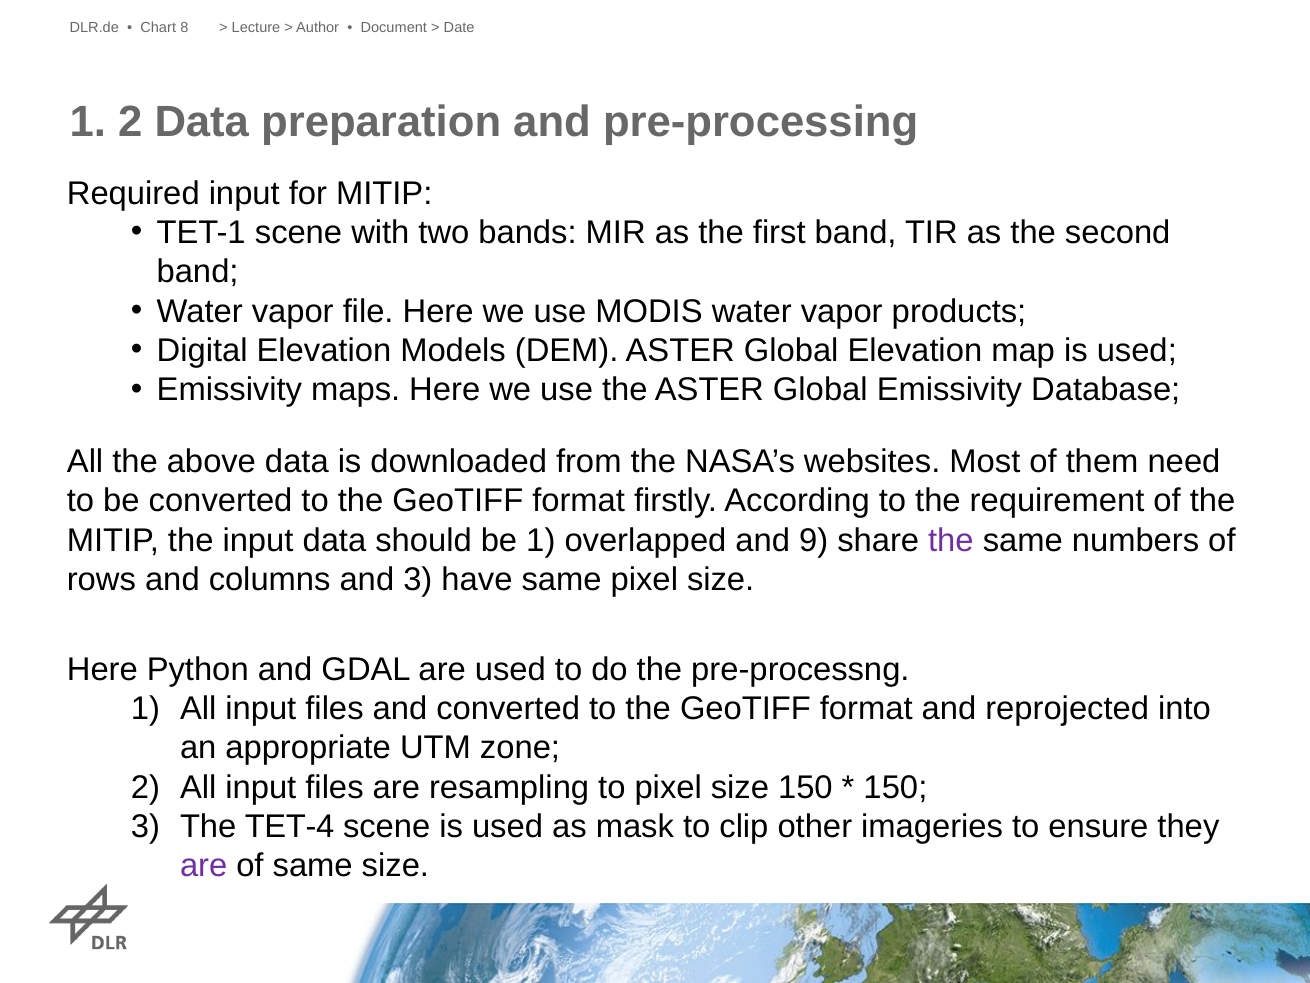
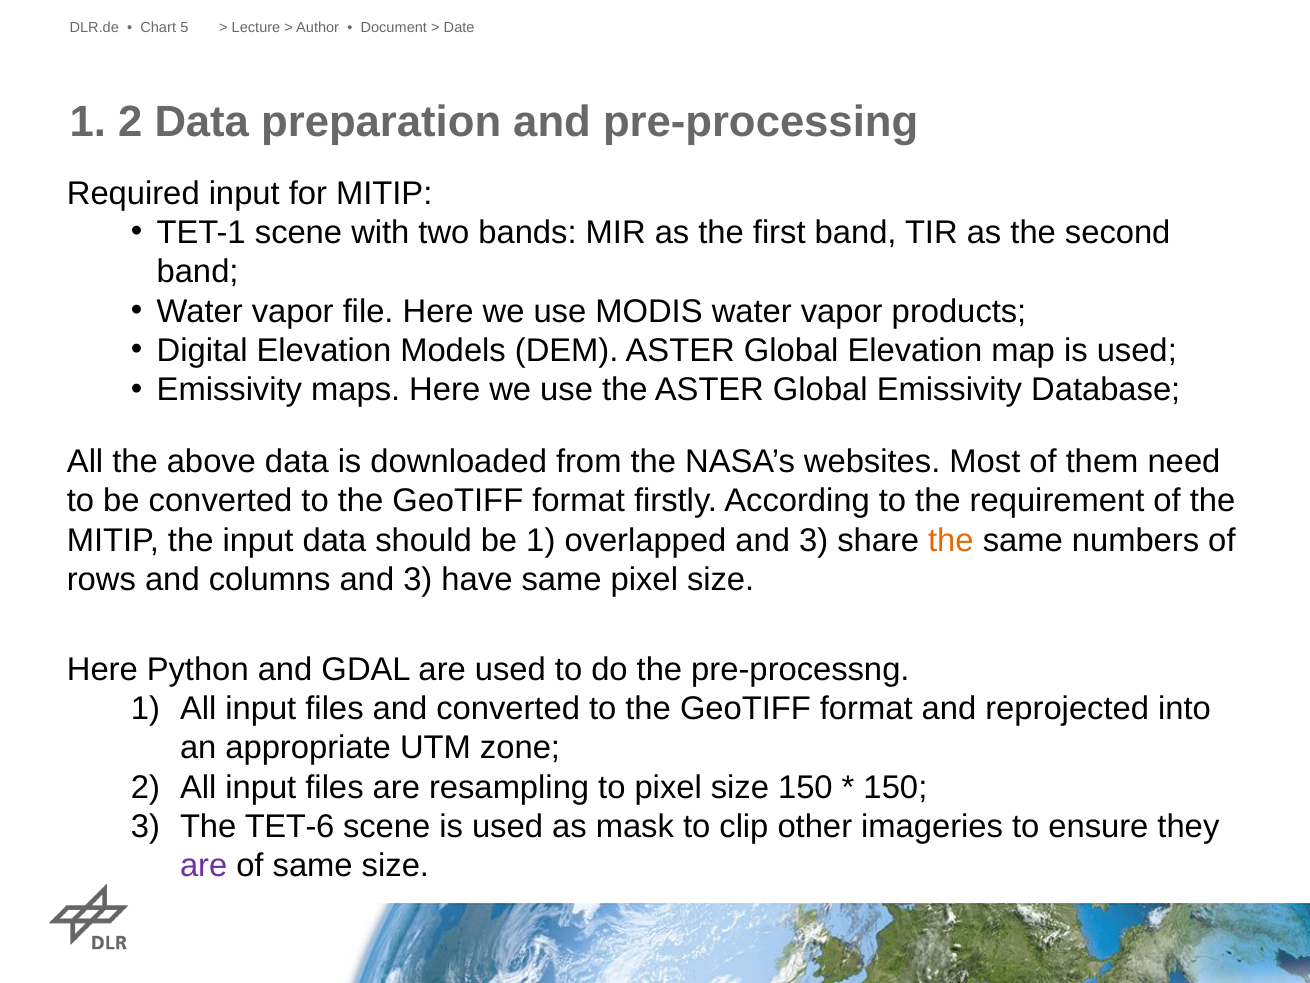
8: 8 -> 5
overlapped and 9: 9 -> 3
the at (951, 540) colour: purple -> orange
TET-4: TET-4 -> TET-6
